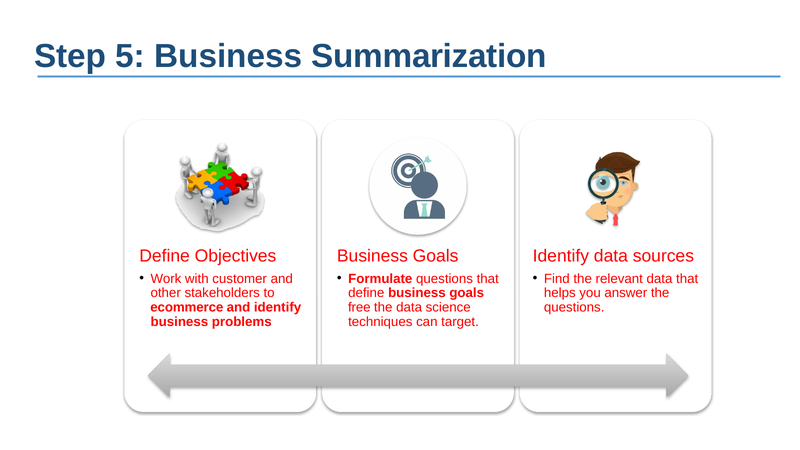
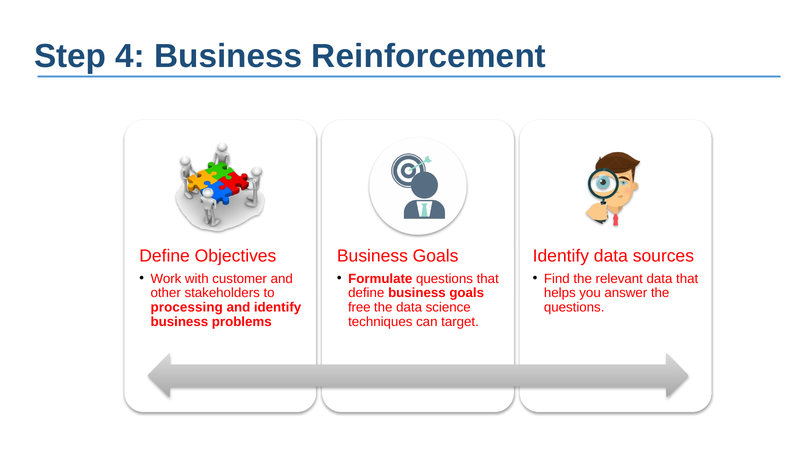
5: 5 -> 4
Summarization: Summarization -> Reinforcement
ecommerce: ecommerce -> processing
